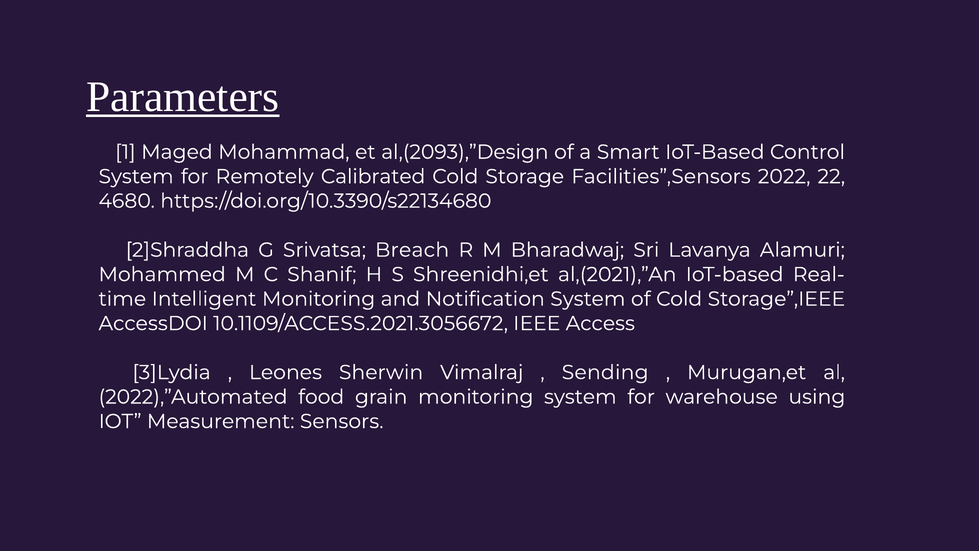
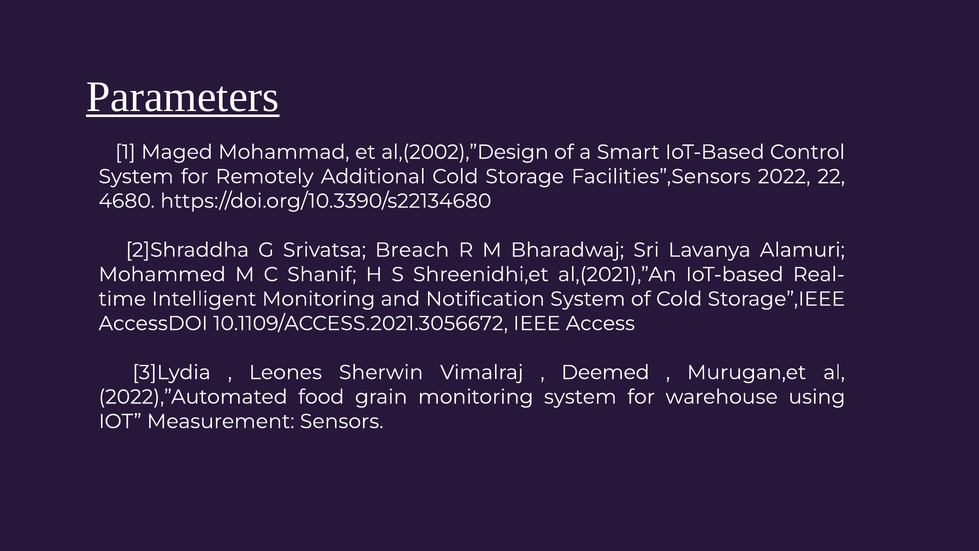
al,(2093),”Design: al,(2093),”Design -> al,(2002),”Design
Calibrated: Calibrated -> Additional
Sending: Sending -> Deemed
